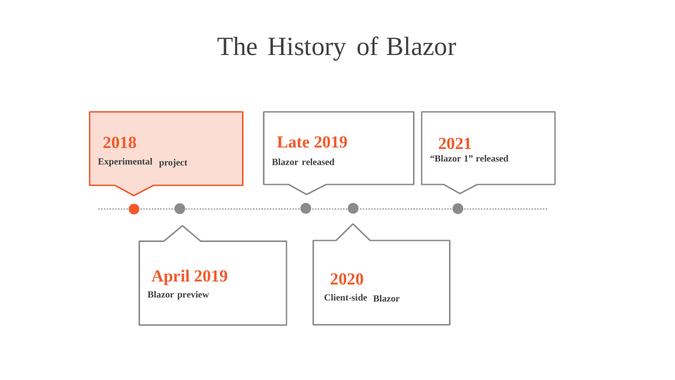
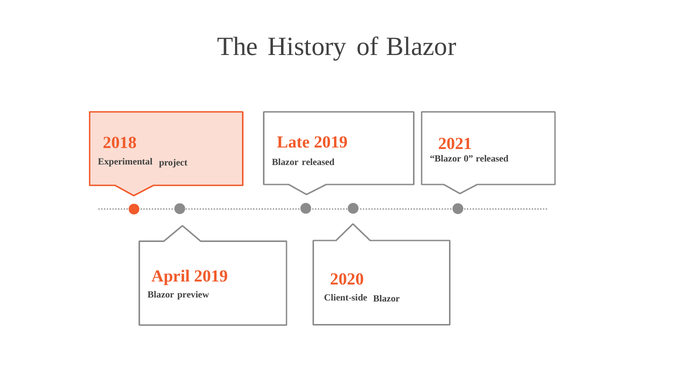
1: 1 -> 0
